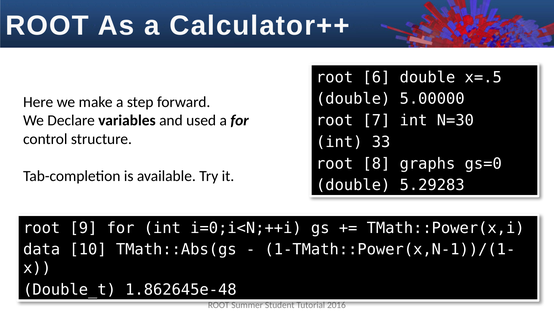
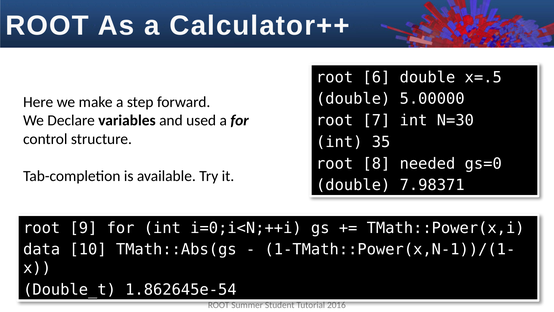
33: 33 -> 35
graphs: graphs -> needed
5.29283: 5.29283 -> 7.98371
1.862645e-48: 1.862645e-48 -> 1.862645e-54
